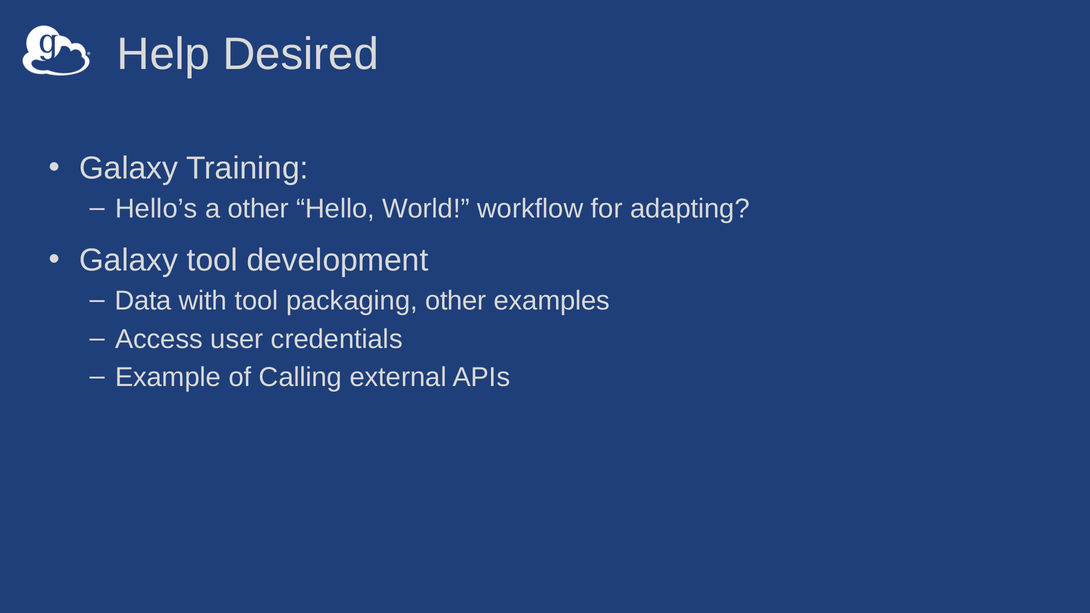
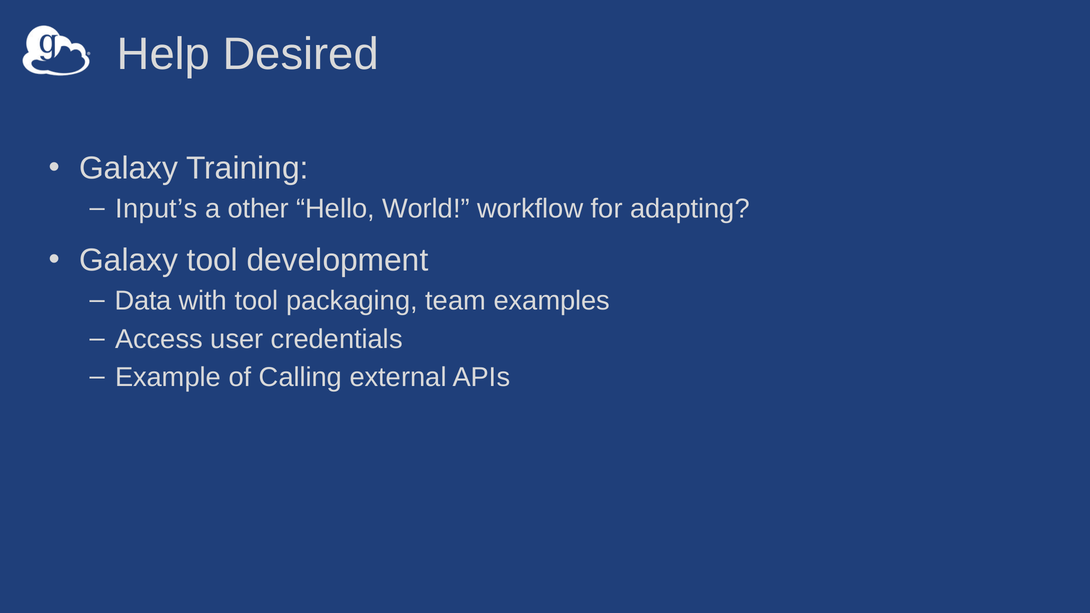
Hello’s: Hello’s -> Input’s
packaging other: other -> team
